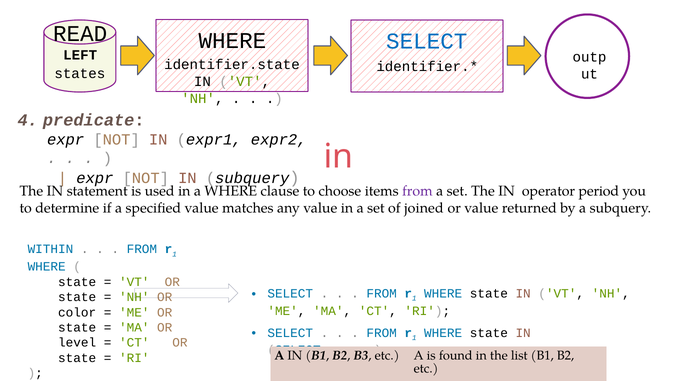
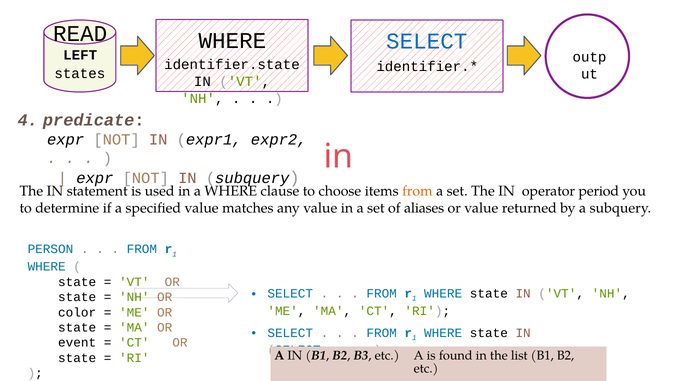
from at (417, 191) colour: purple -> orange
joined: joined -> aliases
WITHIN: WITHIN -> PERSON
level: level -> event
